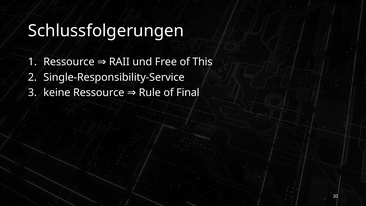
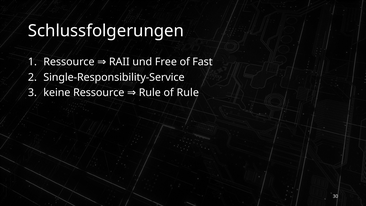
This: This -> Fast
of Final: Final -> Rule
